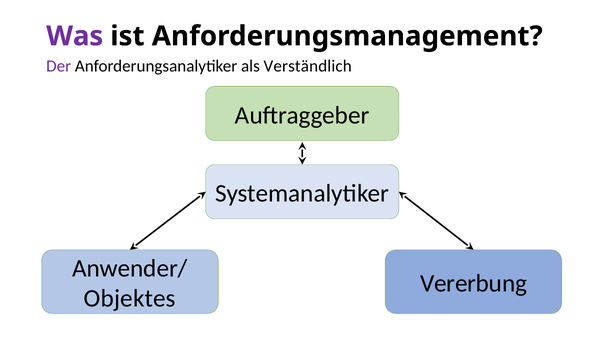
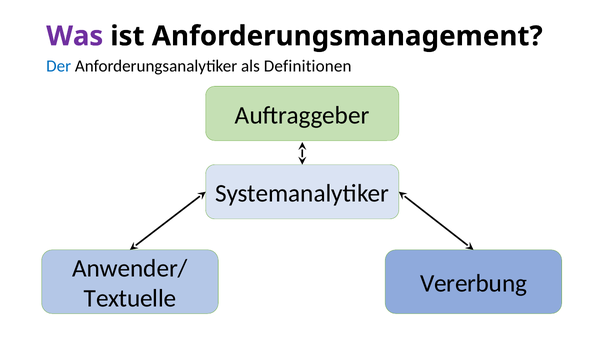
Der colour: purple -> blue
Verständlich: Verständlich -> Definitionen
Objektes: Objektes -> Textuelle
